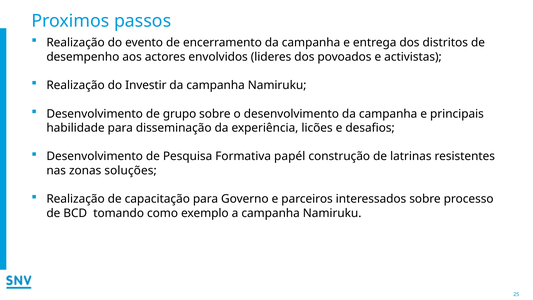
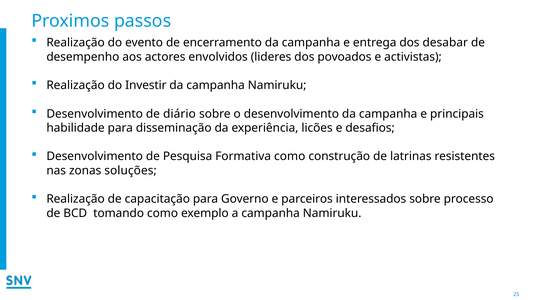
distritos: distritos -> desabar
grupo: grupo -> diário
Formativa papél: papél -> como
